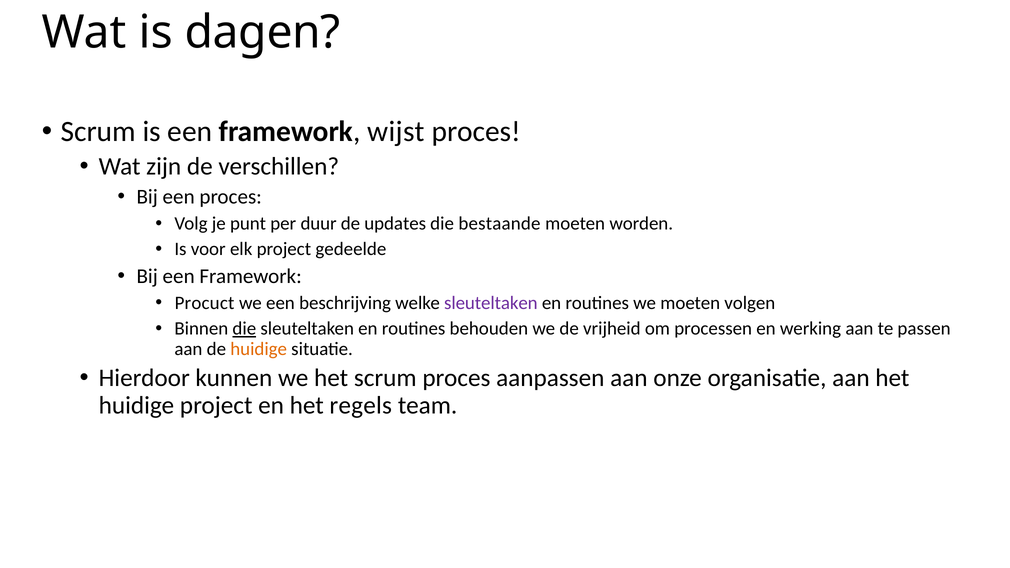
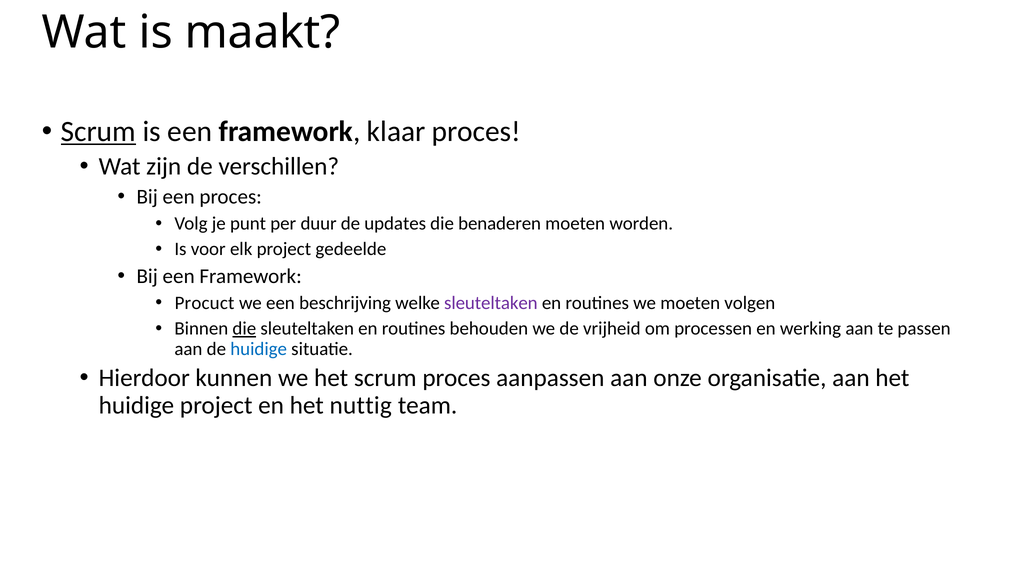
dagen: dagen -> maakt
Scrum at (98, 132) underline: none -> present
wijst: wijst -> klaar
bestaande: bestaande -> benaderen
huidige at (259, 349) colour: orange -> blue
regels: regels -> nuttig
